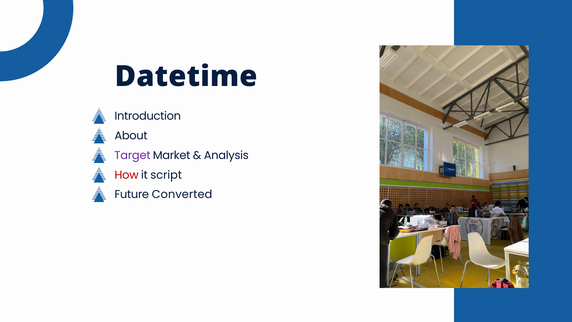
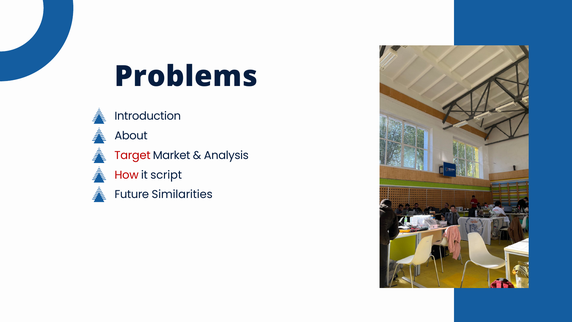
Datetime: Datetime -> Problems
Target colour: purple -> red
Converted: Converted -> Similarities
